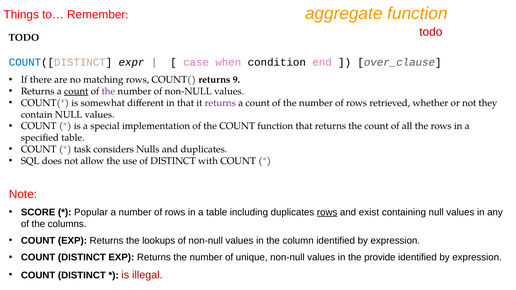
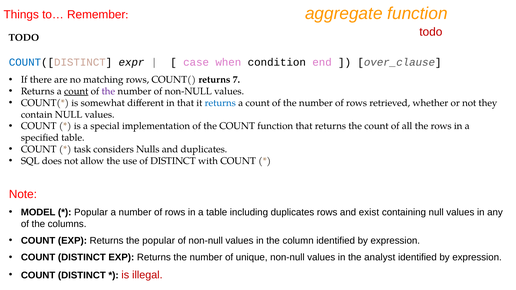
9: 9 -> 7
returns at (220, 103) colour: purple -> blue
SCORE: SCORE -> MODEL
rows at (327, 212) underline: present -> none
the lookups: lookups -> popular
provide: provide -> analyst
